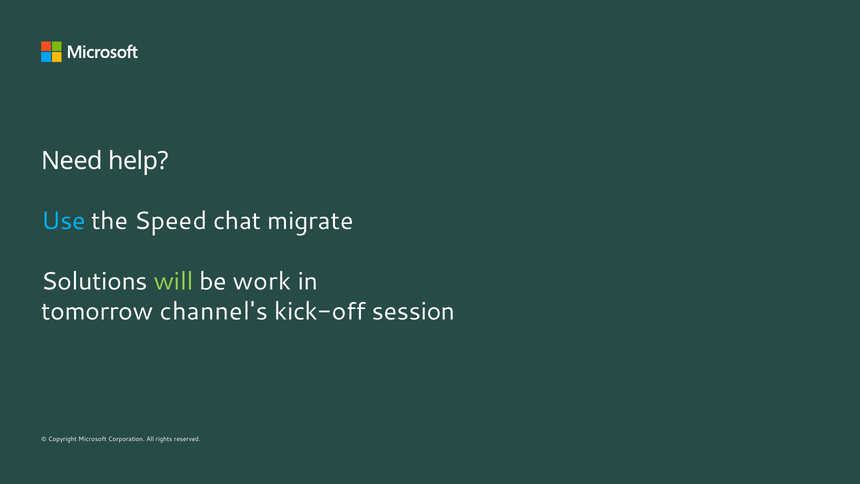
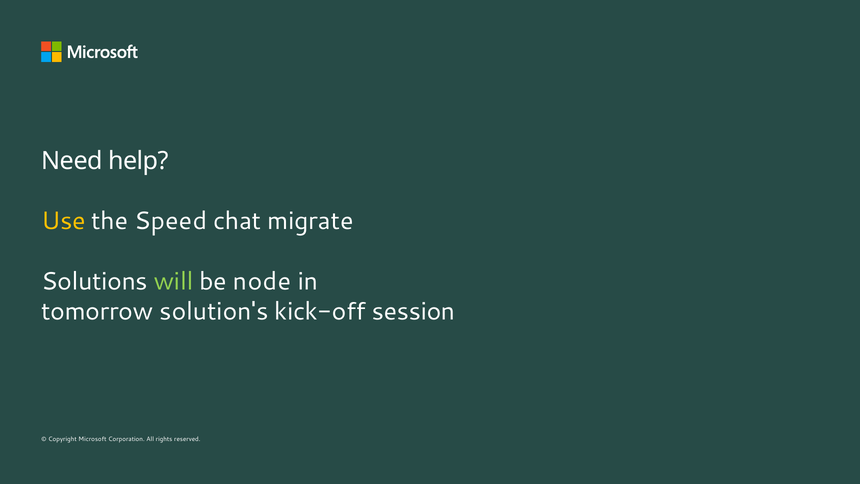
Use colour: light blue -> yellow
work: work -> node
channel's: channel's -> solution's
